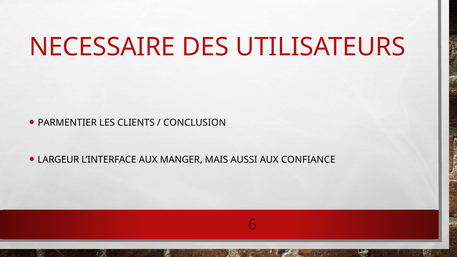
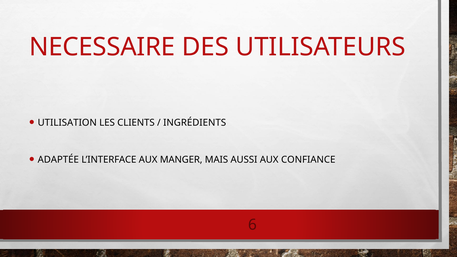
PARMENTIER: PARMENTIER -> UTILISATION
CONCLUSION: CONCLUSION -> INGRÉDIENTS
LARGEUR: LARGEUR -> ADAPTÉE
